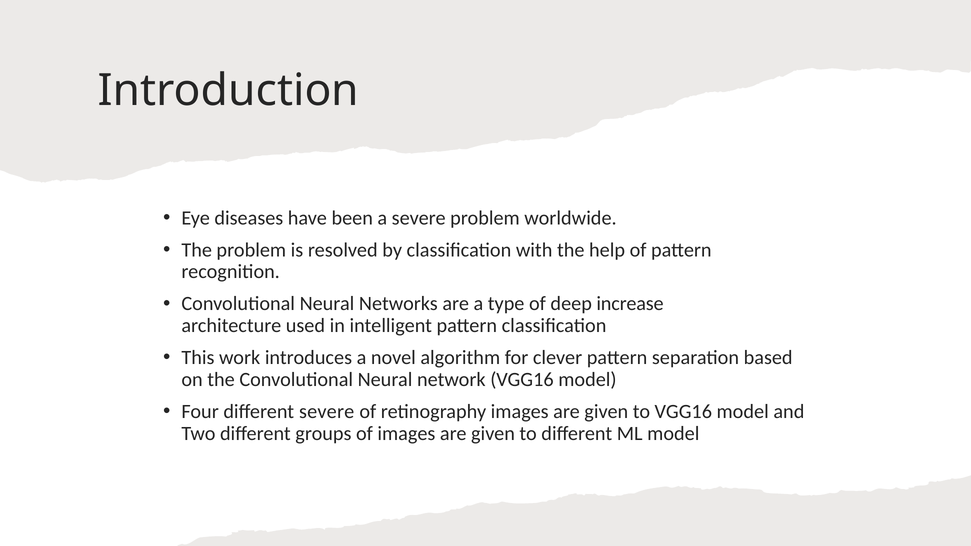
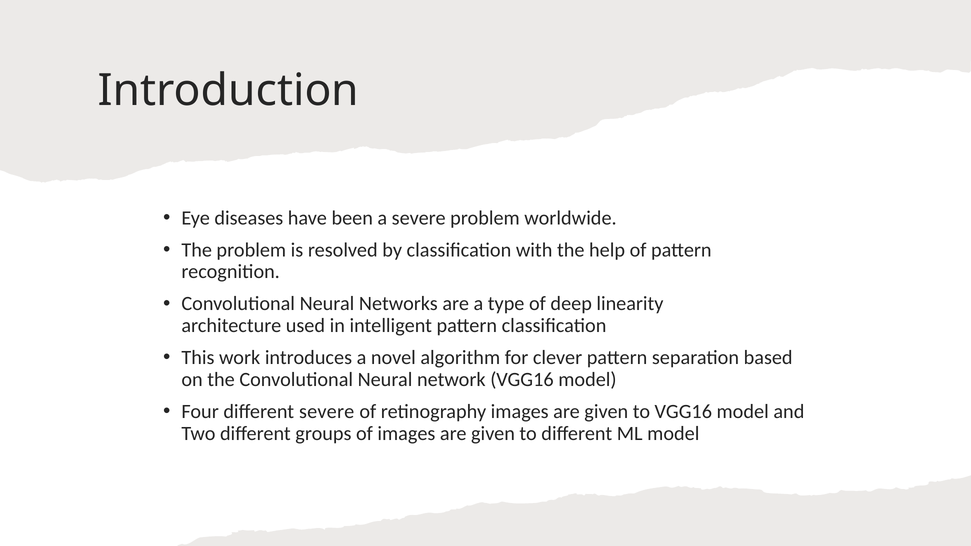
increase: increase -> linearity
